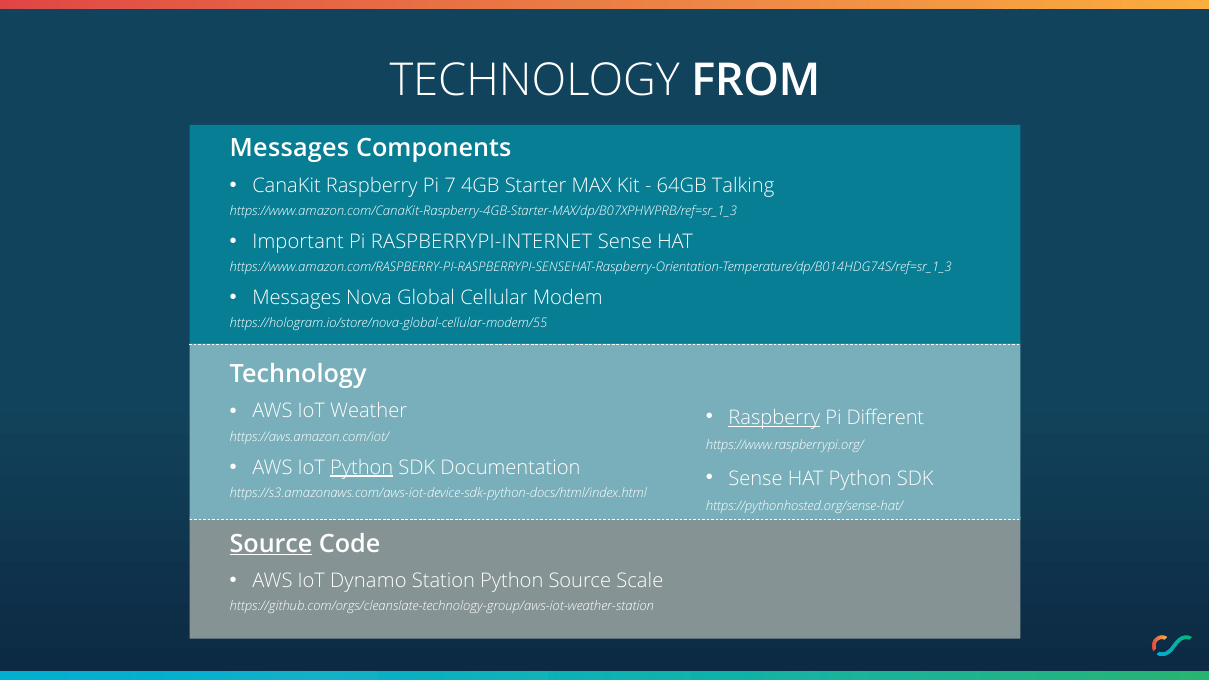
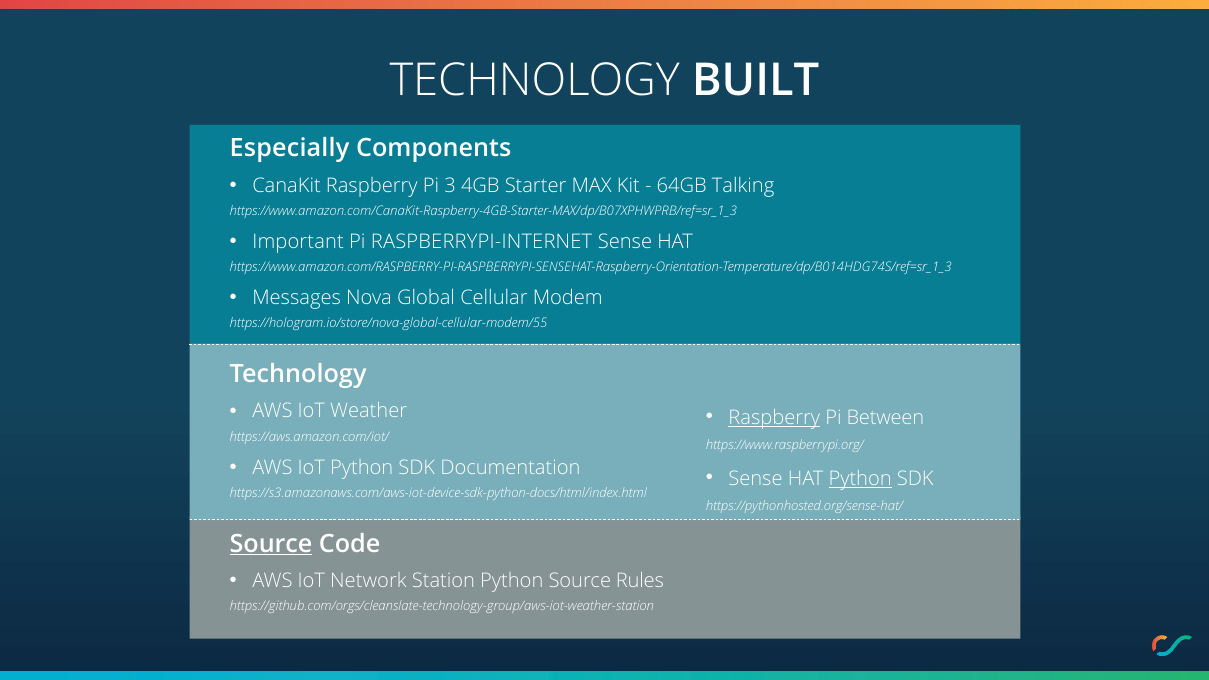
FROM: FROM -> BUILT
Messages at (289, 149): Messages -> Especially
7: 7 -> 3
Different: Different -> Between
Python at (362, 467) underline: present -> none
Python at (860, 479) underline: none -> present
Dynamo: Dynamo -> Network
Scale: Scale -> Rules
